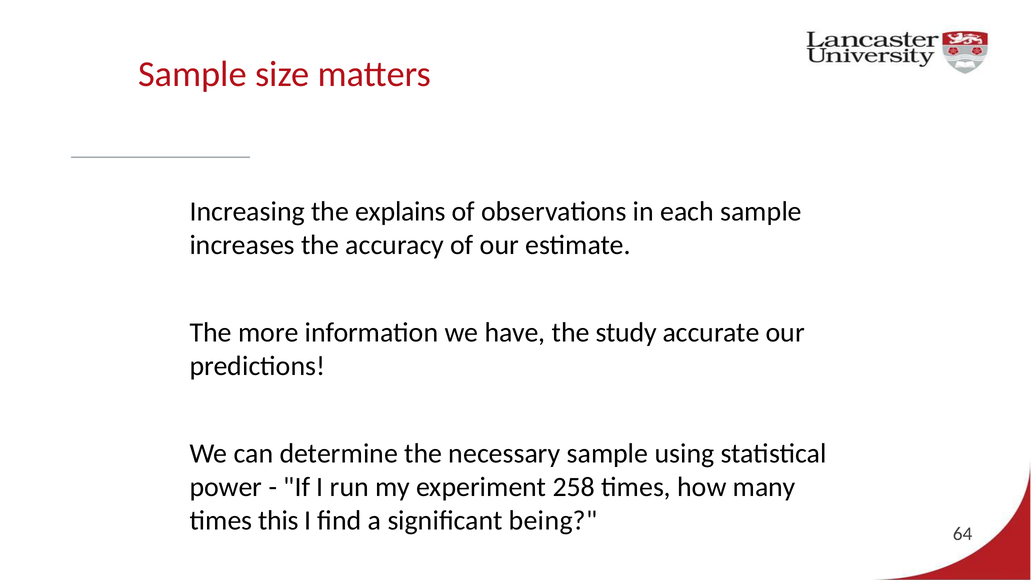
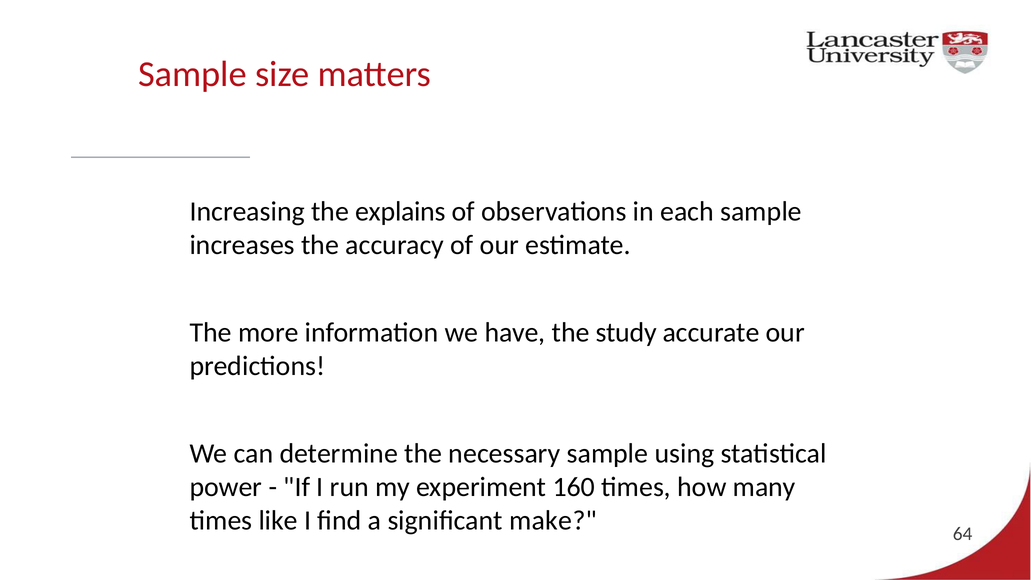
258: 258 -> 160
this: this -> like
being: being -> make
